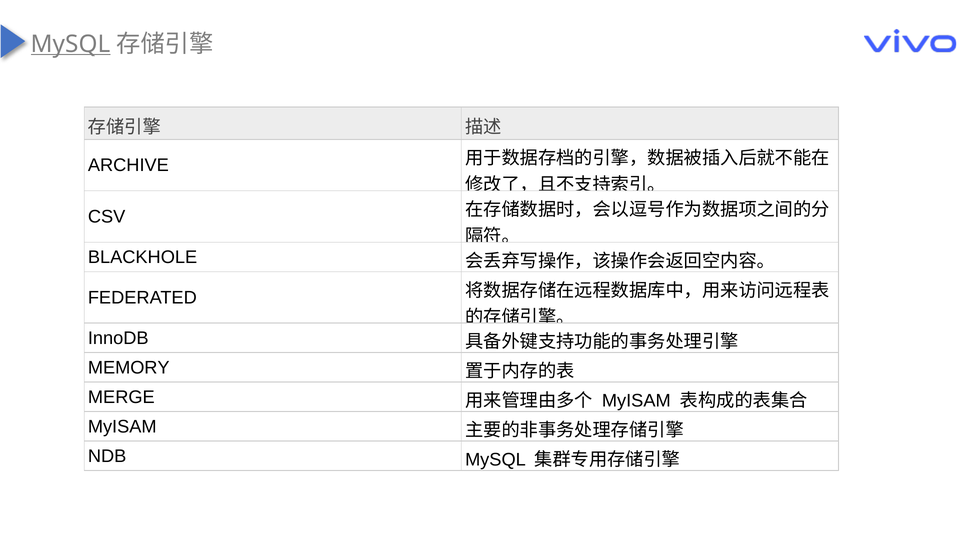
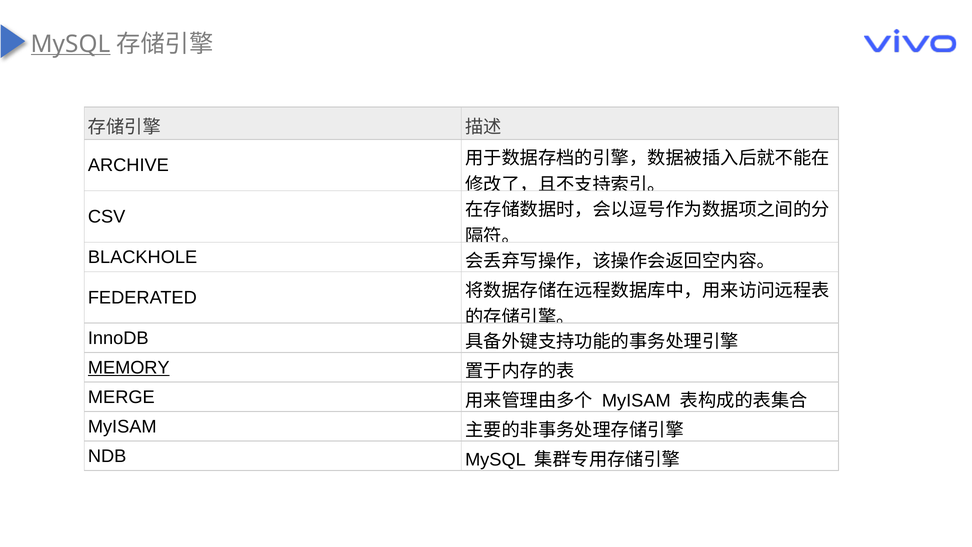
MEMORY underline: none -> present
